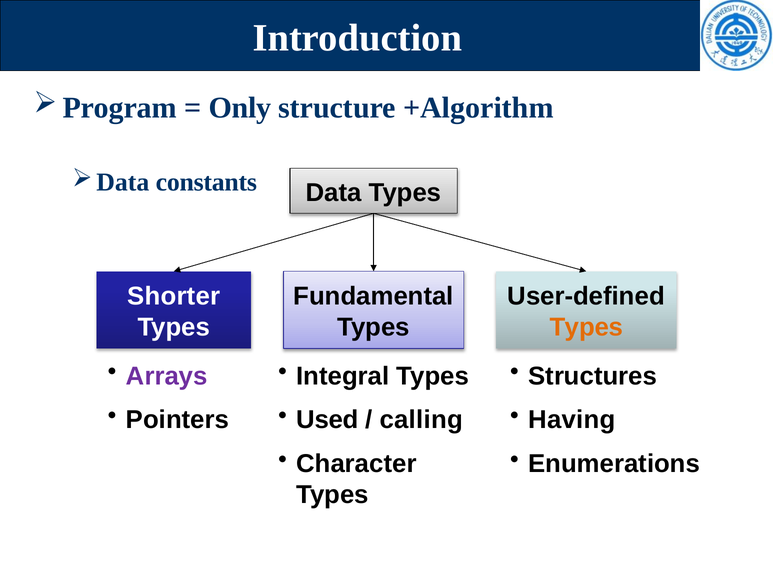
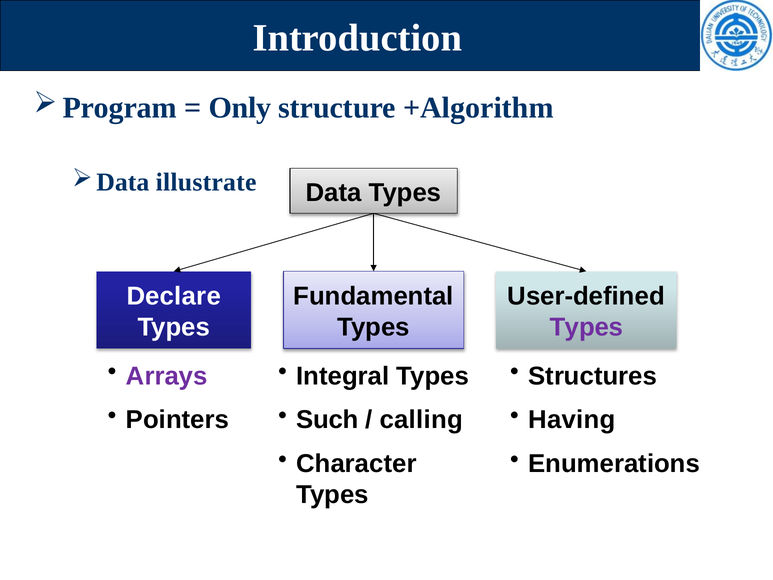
constants: constants -> illustrate
Shorter: Shorter -> Declare
Types at (586, 327) colour: orange -> purple
Used: Used -> Such
